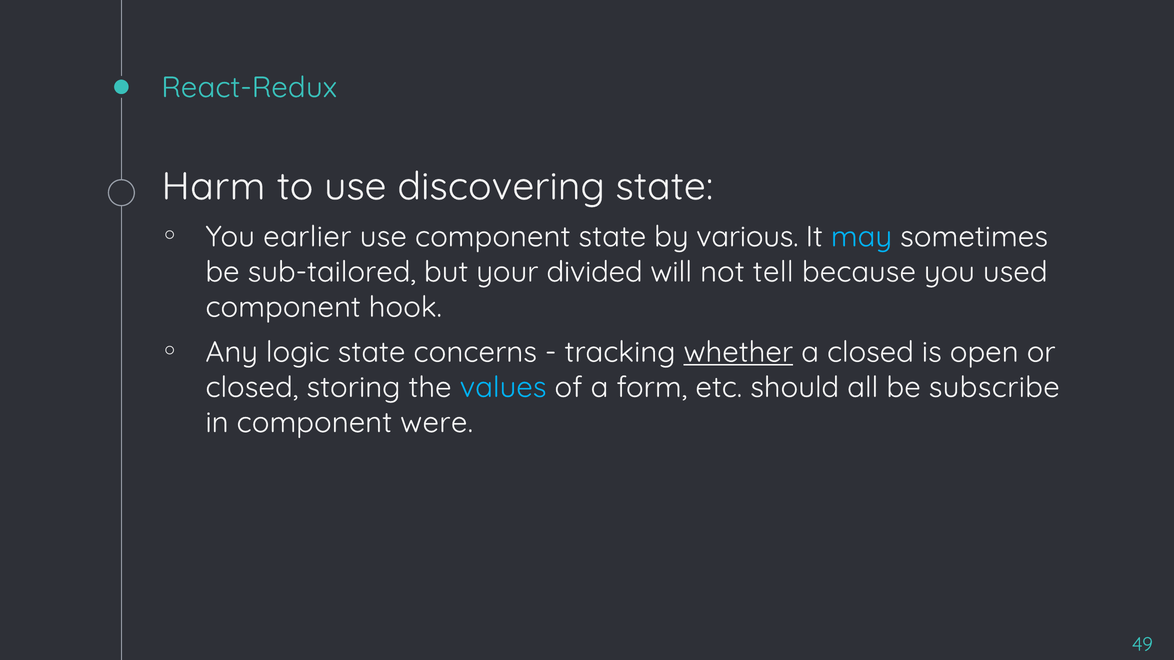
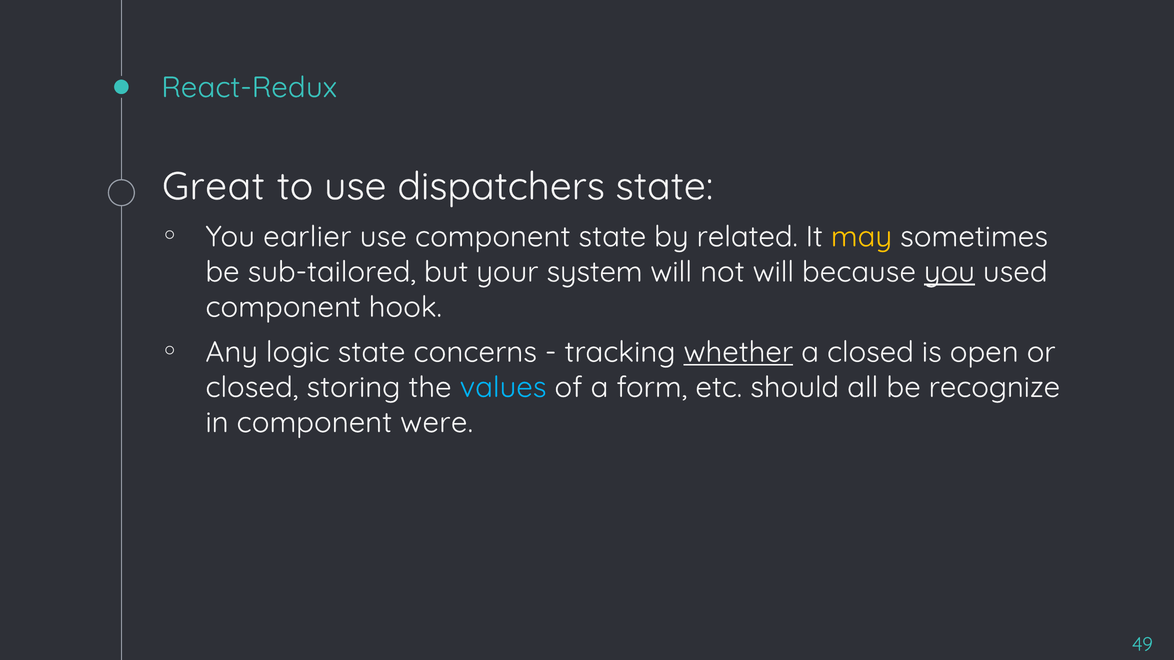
Harm: Harm -> Great
discovering: discovering -> dispatchers
various: various -> related
may colour: light blue -> yellow
divided: divided -> system
not tell: tell -> will
you at (949, 272) underline: none -> present
subscribe: subscribe -> recognize
